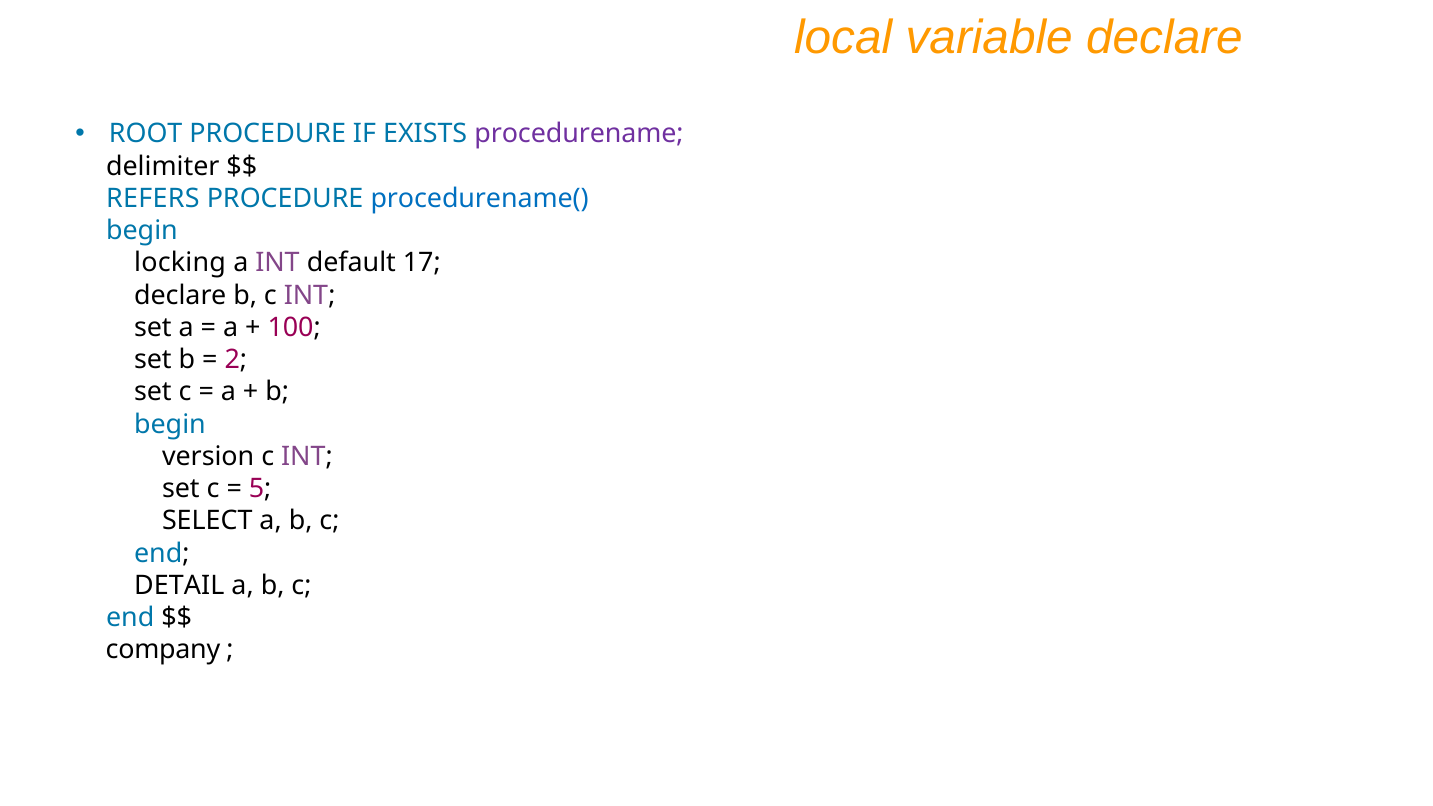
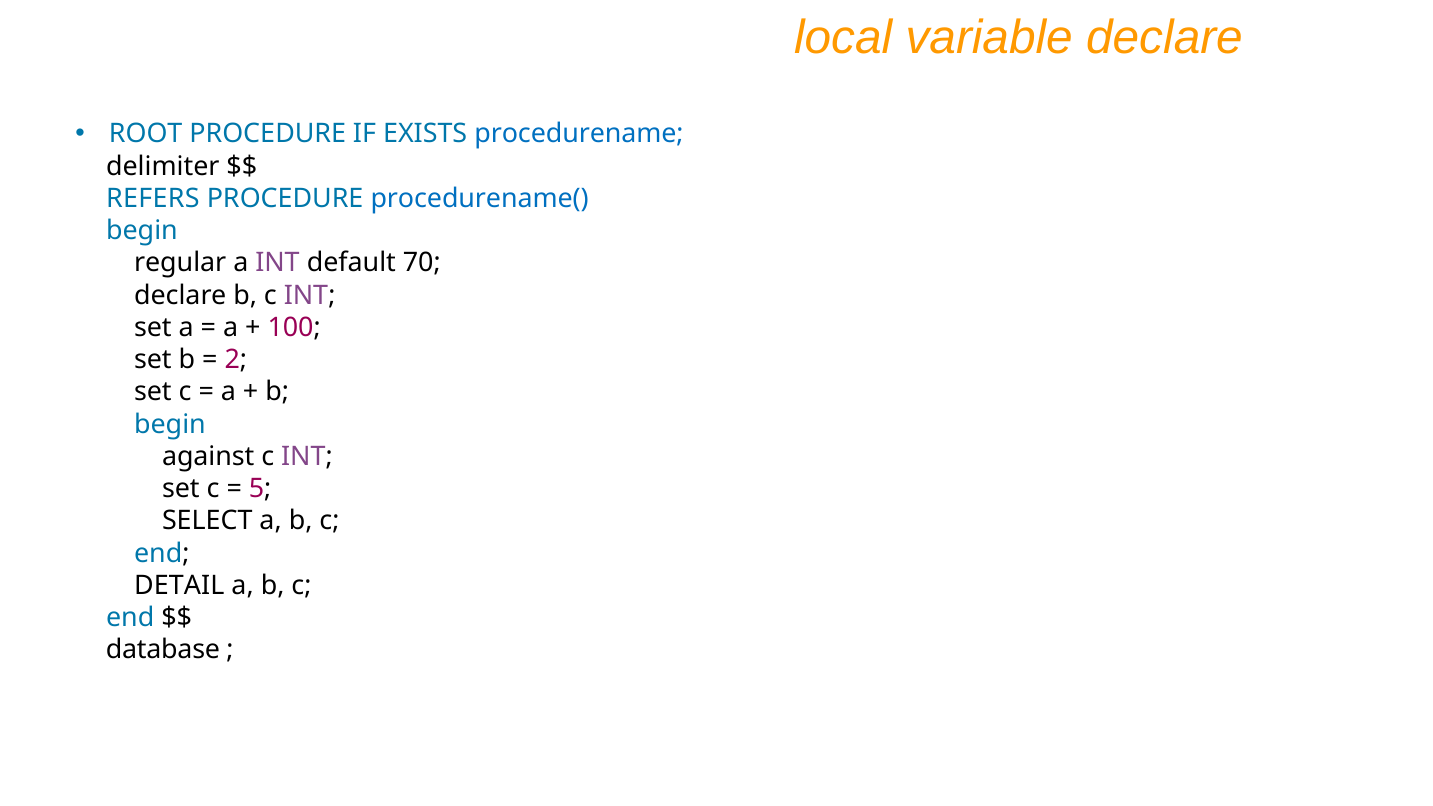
procedurename colour: purple -> blue
locking: locking -> regular
17: 17 -> 70
version: version -> against
company: company -> database
